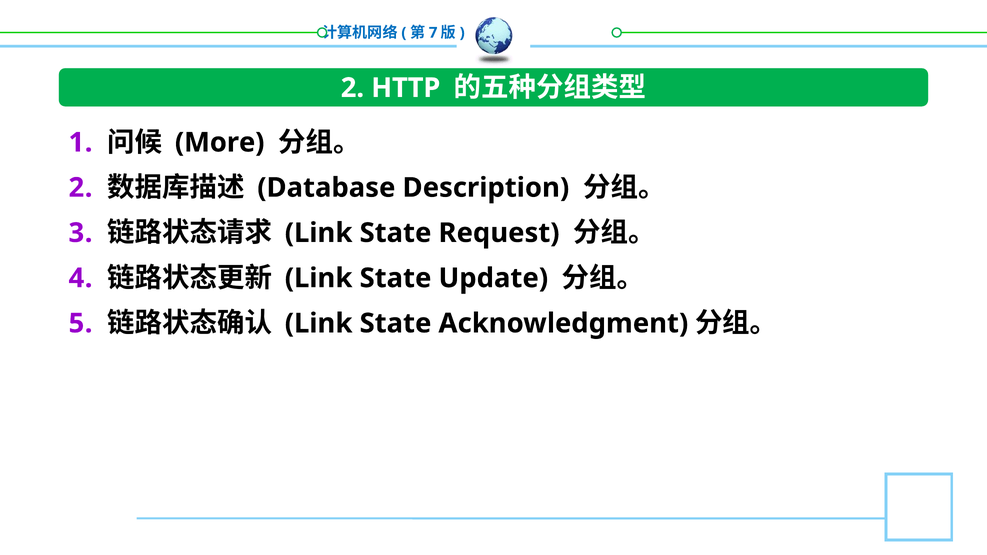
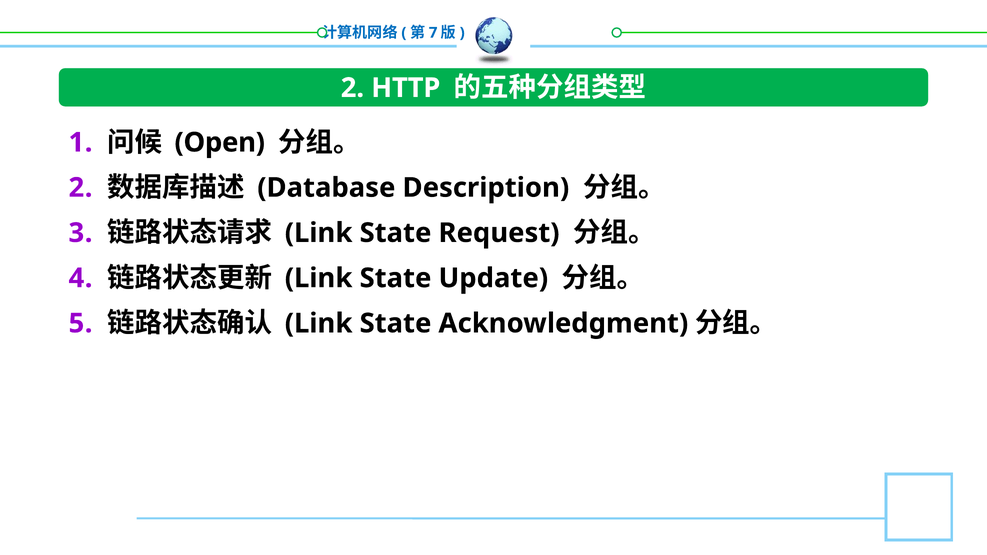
More: More -> Open
